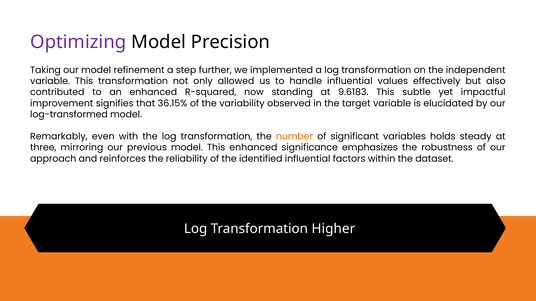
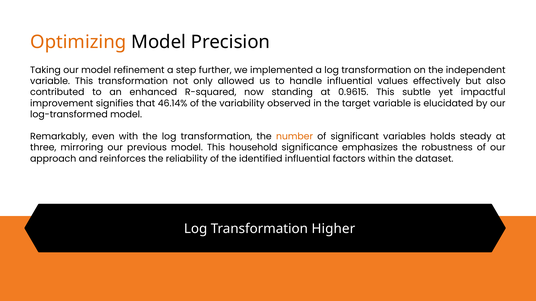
Optimizing colour: purple -> orange
9.6183: 9.6183 -> 0.9615
36.15%: 36.15% -> 46.14%
This enhanced: enhanced -> household
